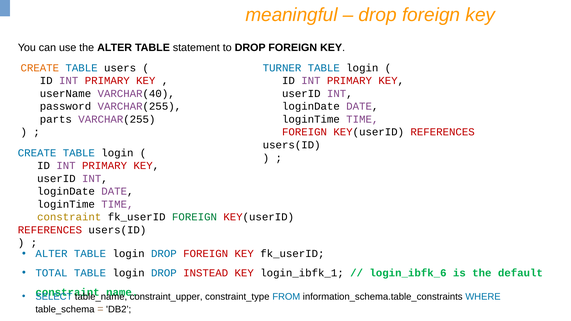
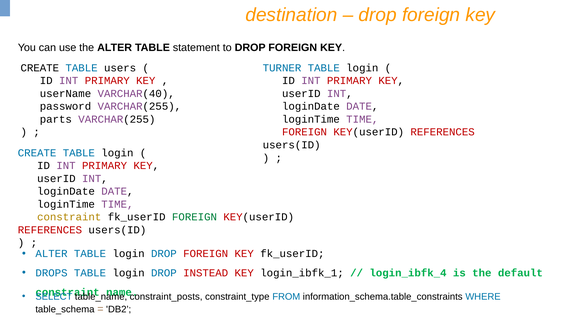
meaningful: meaningful -> destination
CREATE at (40, 68) colour: orange -> black
TOTAL: TOTAL -> DROPS
login_ibfk_6: login_ibfk_6 -> login_ibfk_4
constraint_upper: constraint_upper -> constraint_posts
